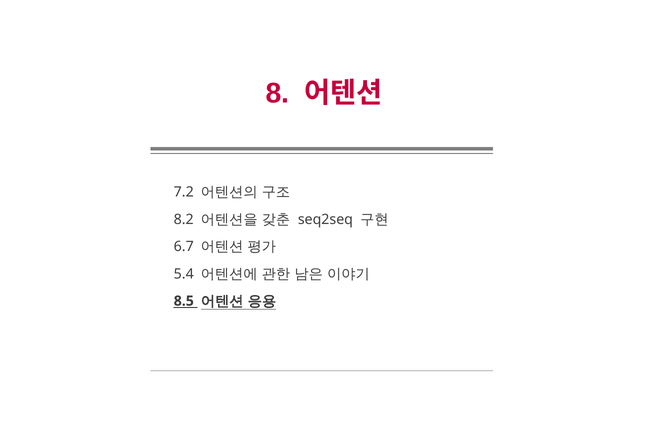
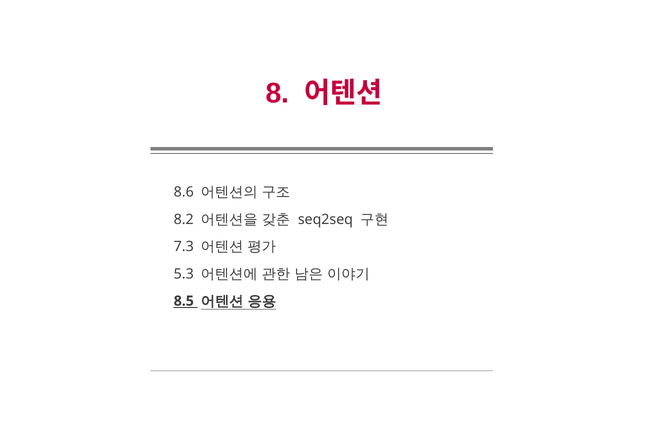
7.2: 7.2 -> 8.6
6.7: 6.7 -> 7.3
5.4: 5.4 -> 5.3
